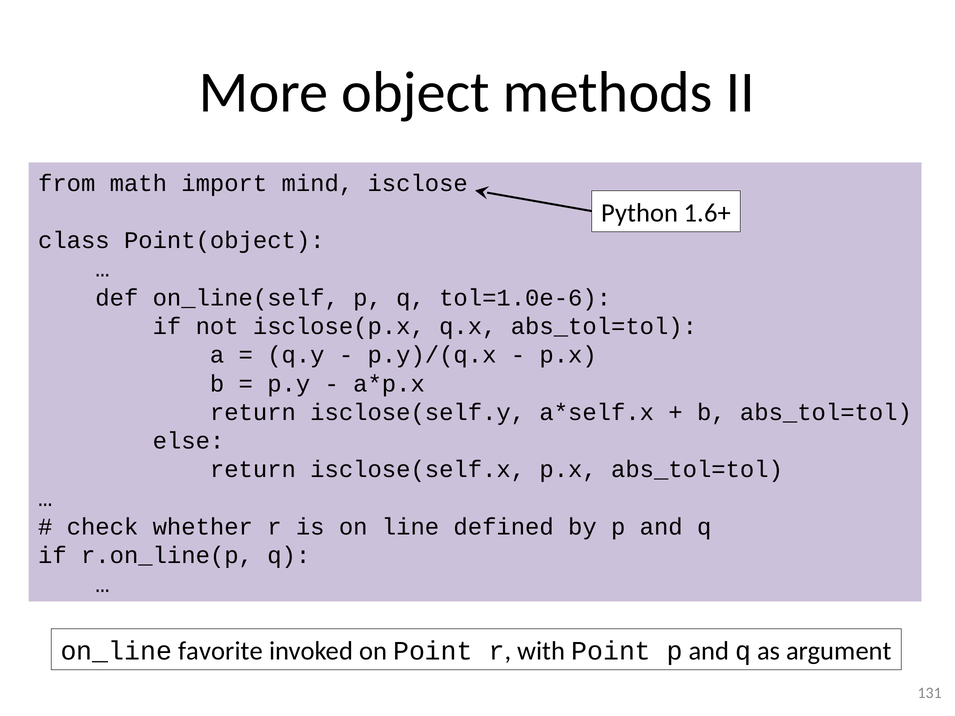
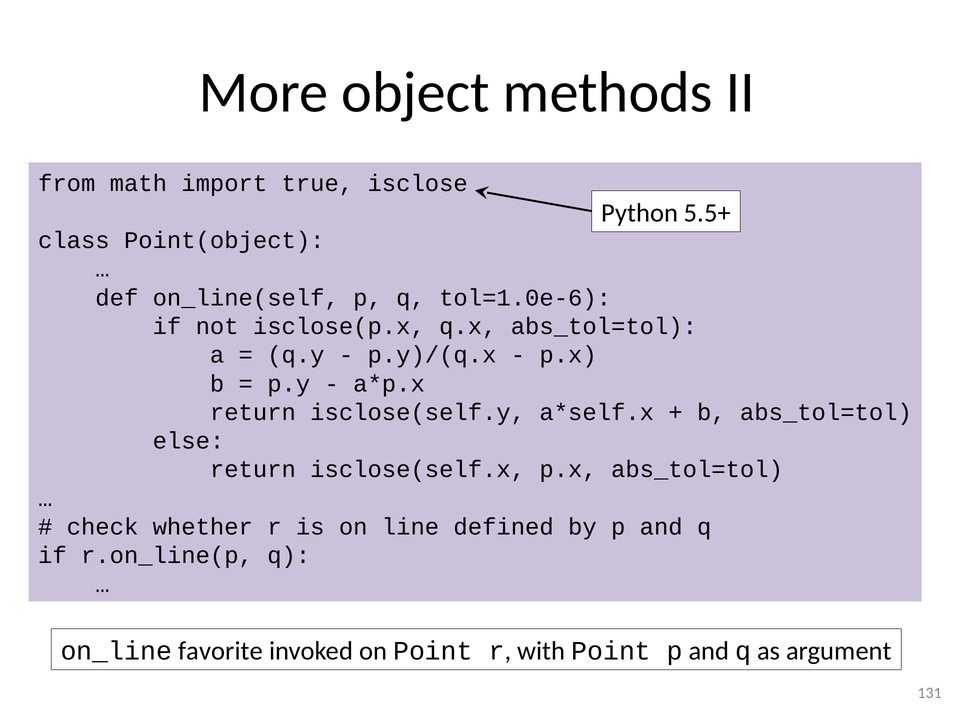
mind: mind -> true
1.6+: 1.6+ -> 5.5+
